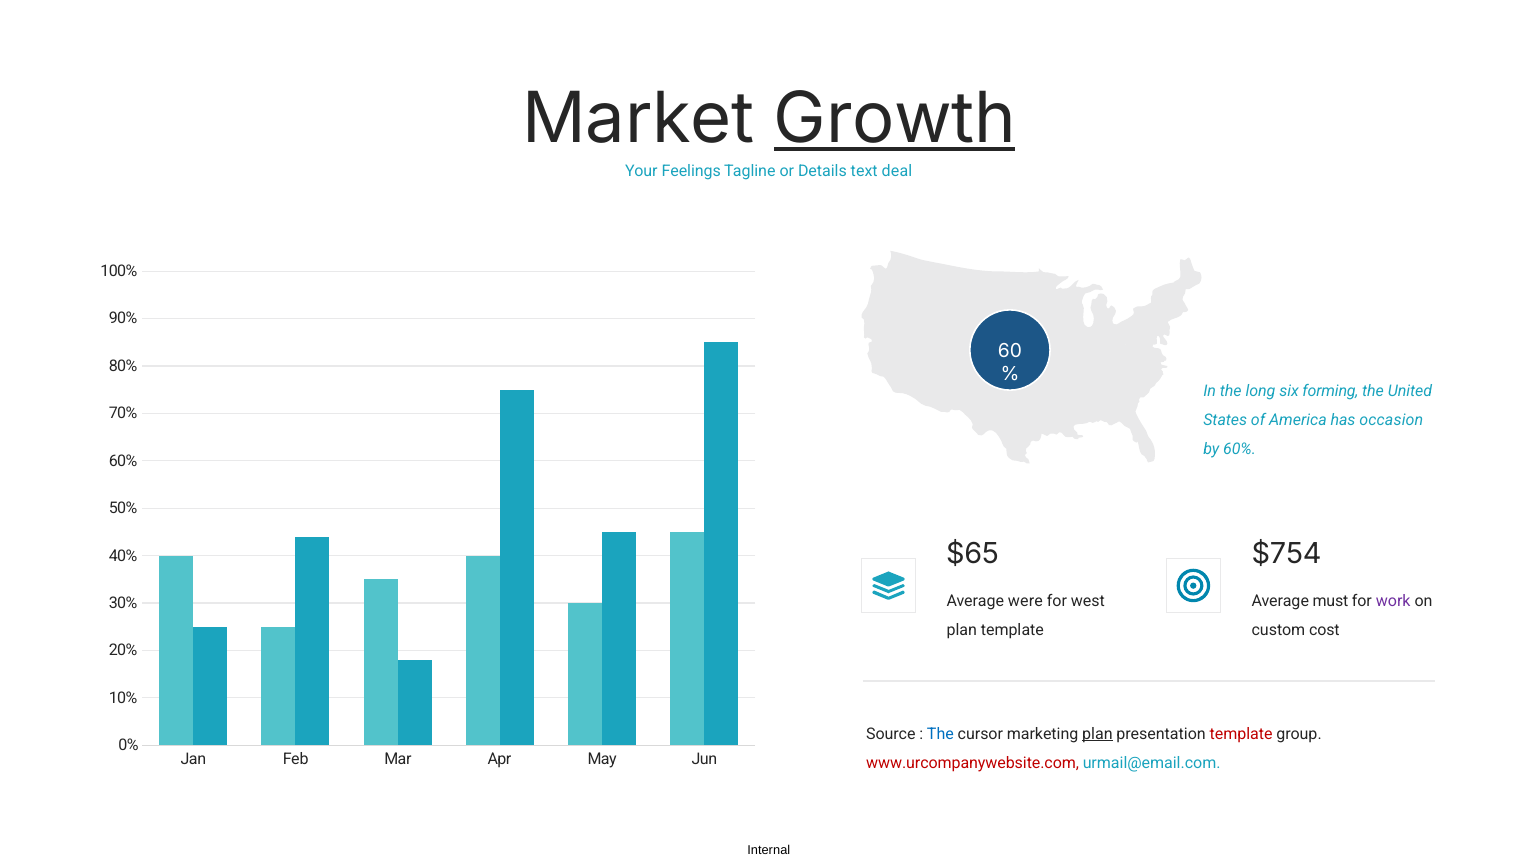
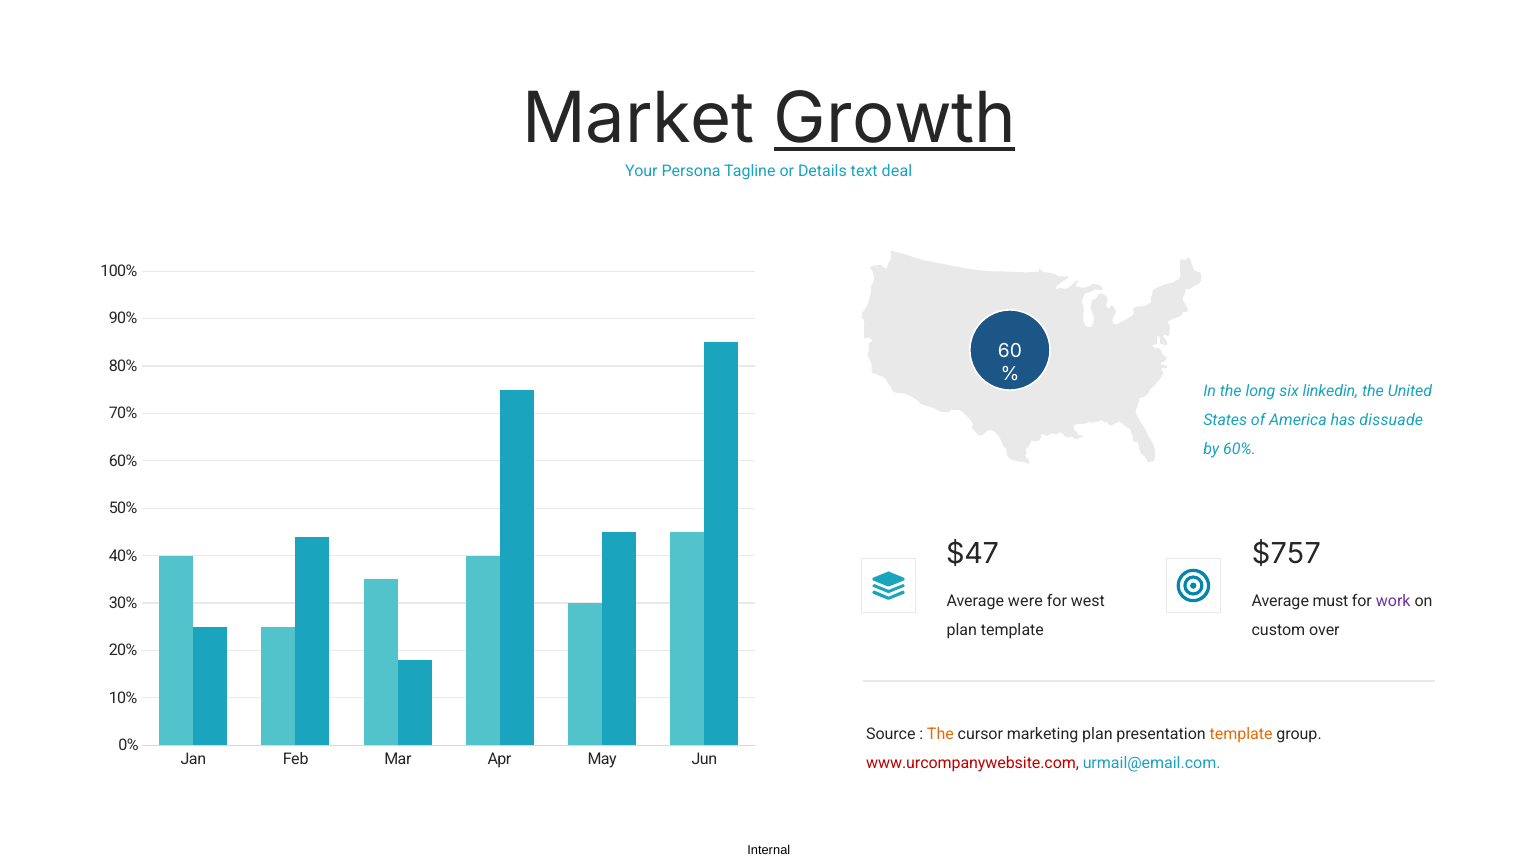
Feelings: Feelings -> Persona
forming: forming -> linkedin
occasion: occasion -> dissuade
$754: $754 -> $757
$65: $65 -> $47
cost: cost -> over
The at (940, 734) colour: blue -> orange
plan at (1097, 734) underline: present -> none
template at (1241, 734) colour: red -> orange
